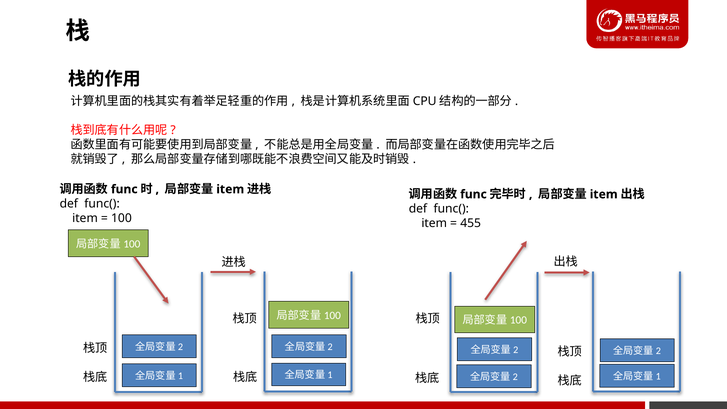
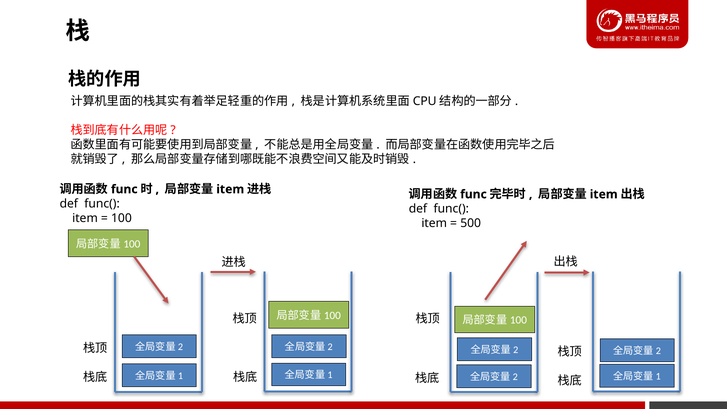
455: 455 -> 500
